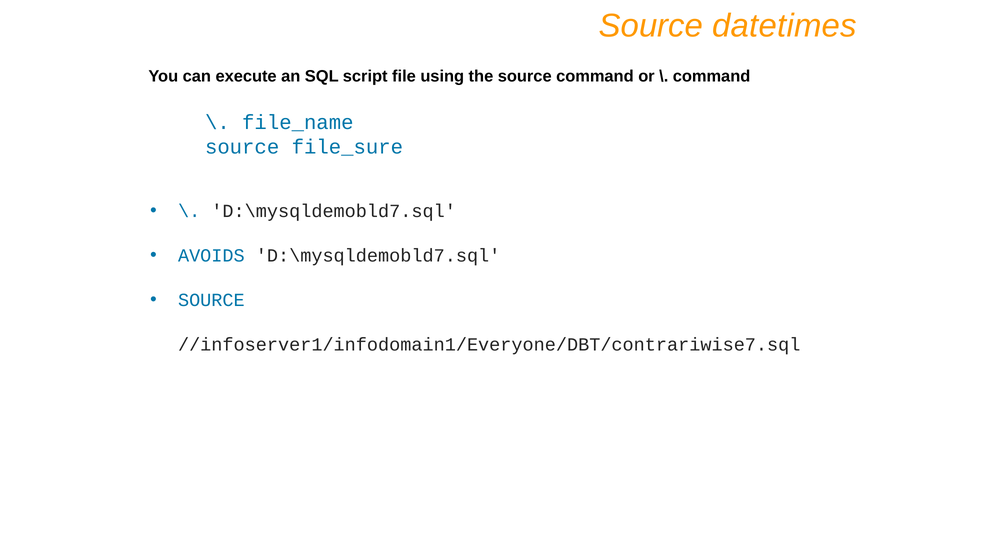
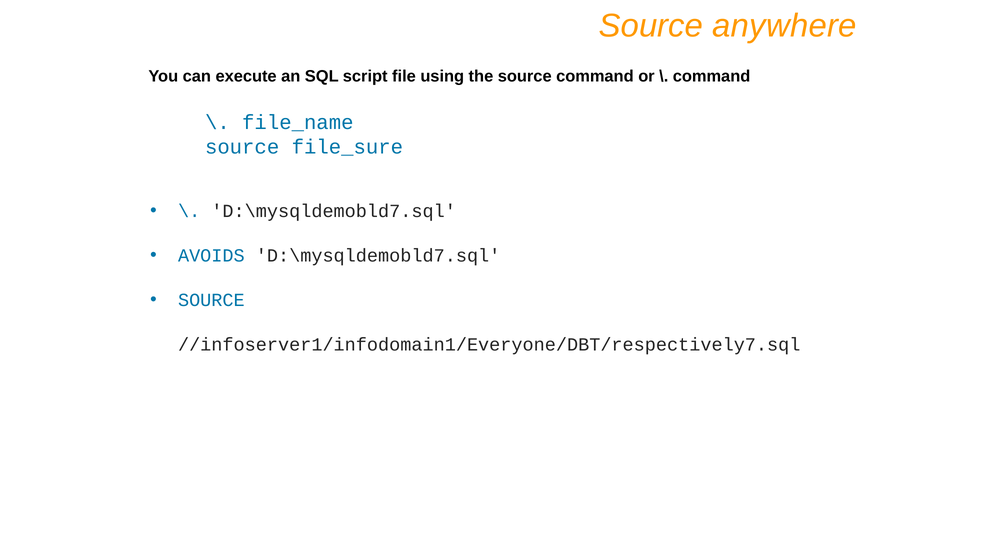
datetimes: datetimes -> anywhere
//infoserver1/infodomain1/Everyone/DBT/contrariwise7.sql: //infoserver1/infodomain1/Everyone/DBT/contrariwise7.sql -> //infoserver1/infodomain1/Everyone/DBT/respectively7.sql
